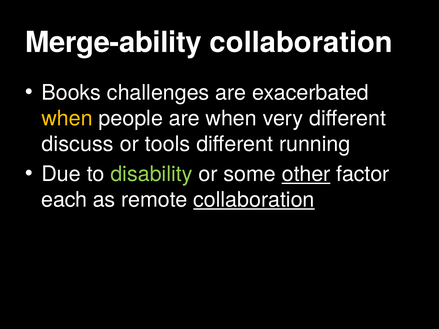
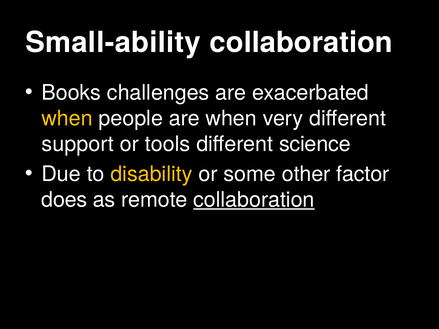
Merge-ability: Merge-ability -> Small-ability
discuss: discuss -> support
running: running -> science
disability colour: light green -> yellow
other underline: present -> none
each: each -> does
